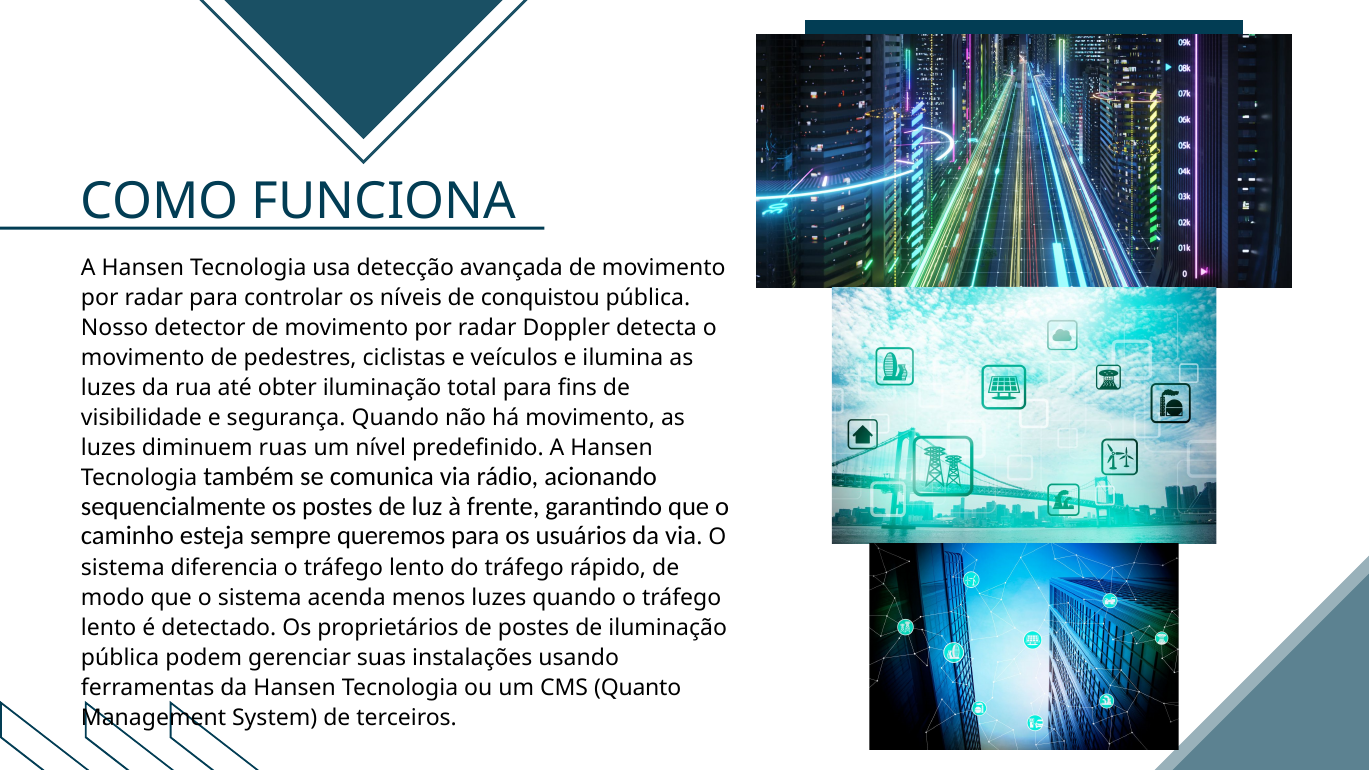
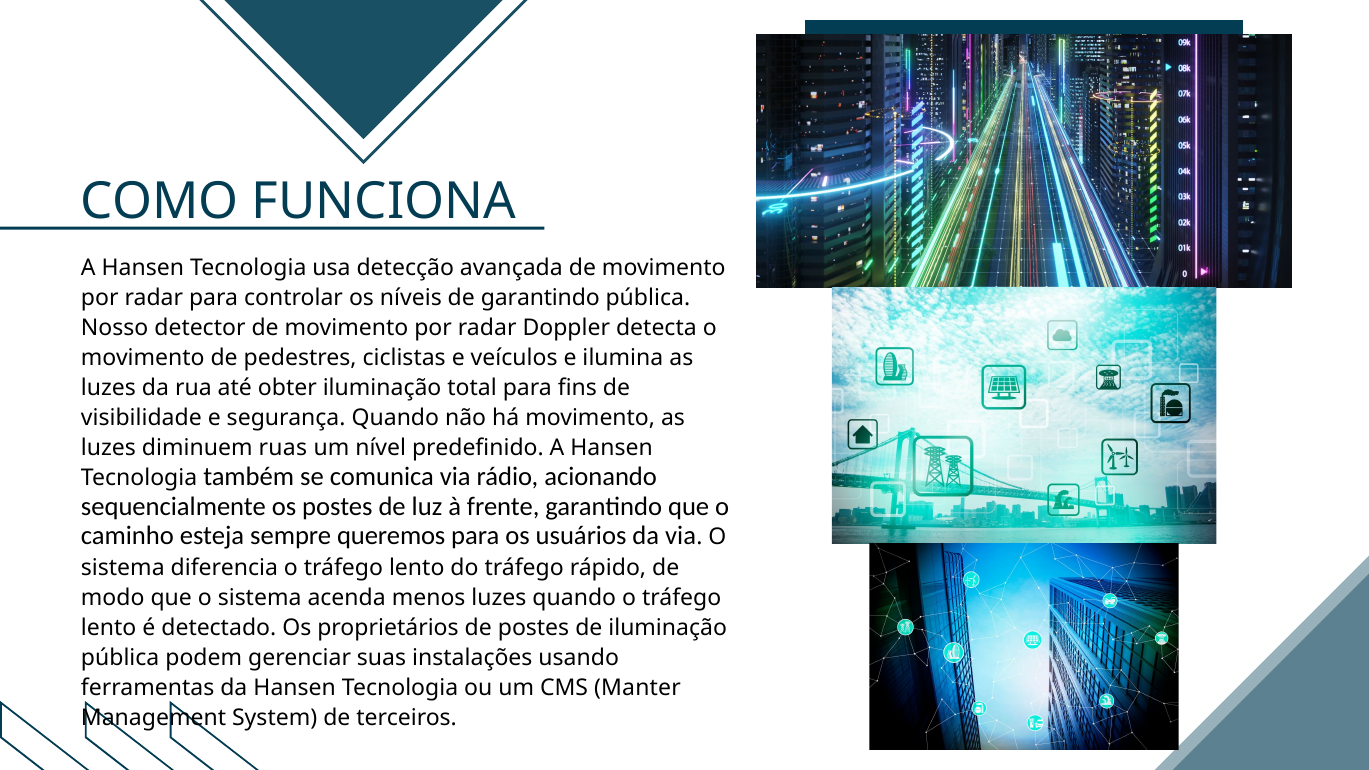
de conquistou: conquistou -> garantindo
Quanto: Quanto -> Manter
